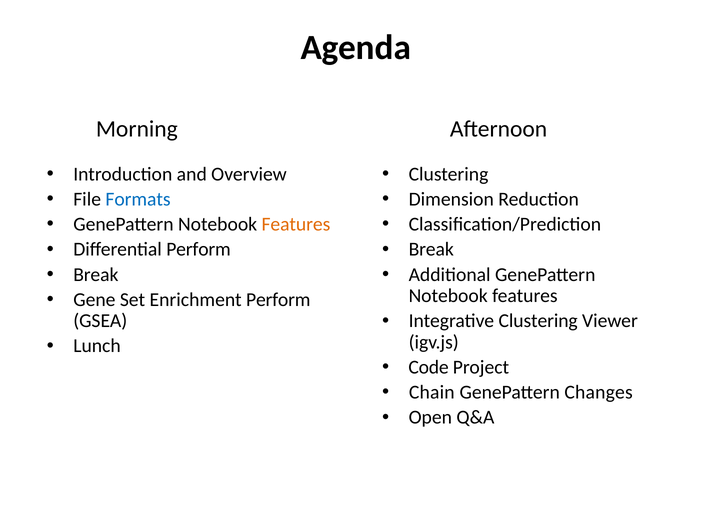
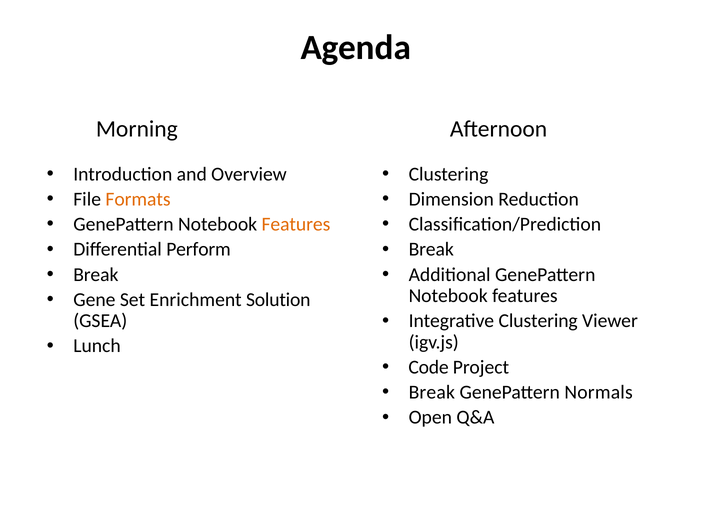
Formats colour: blue -> orange
Enrichment Perform: Perform -> Solution
Chain at (432, 392): Chain -> Break
Changes: Changes -> Normals
